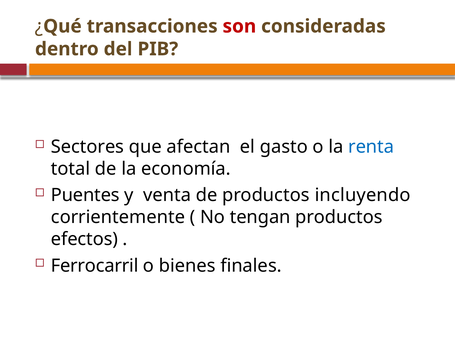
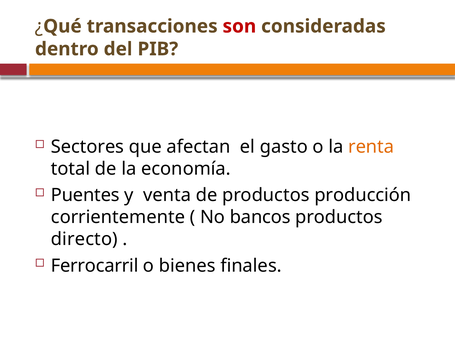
renta colour: blue -> orange
incluyendo: incluyendo -> producción
tengan: tengan -> bancos
efectos: efectos -> directo
